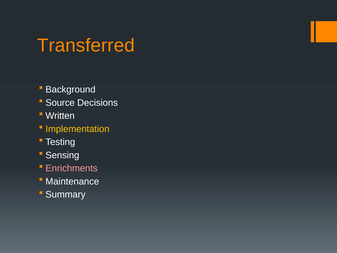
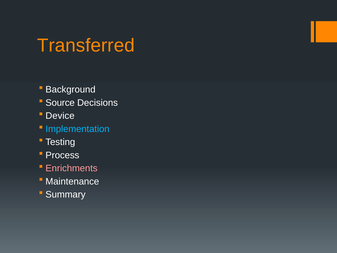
Written: Written -> Device
Implementation colour: yellow -> light blue
Sensing: Sensing -> Process
